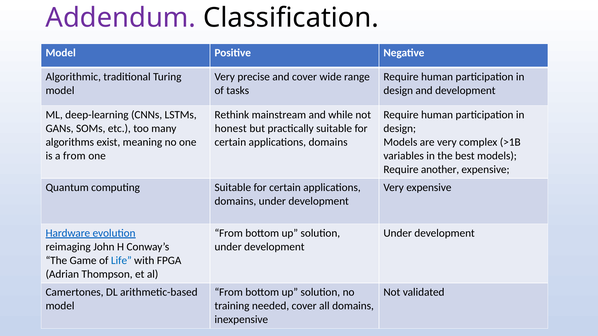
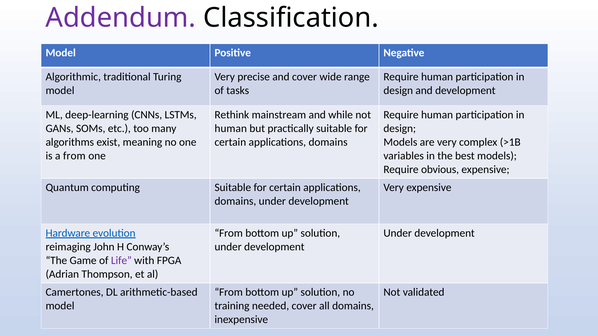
honest at (231, 128): honest -> human
another: another -> obvious
Life colour: blue -> purple
